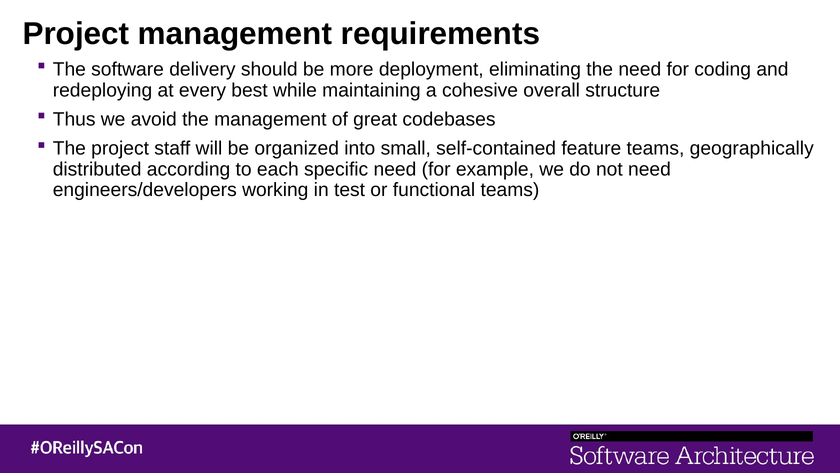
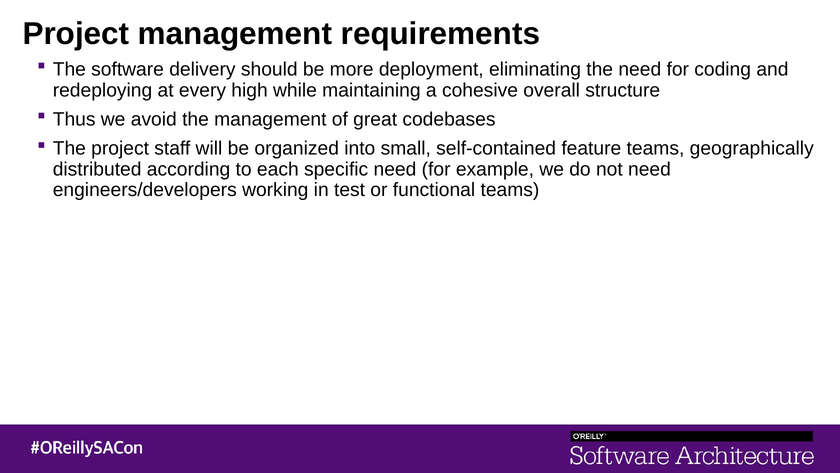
best: best -> high
